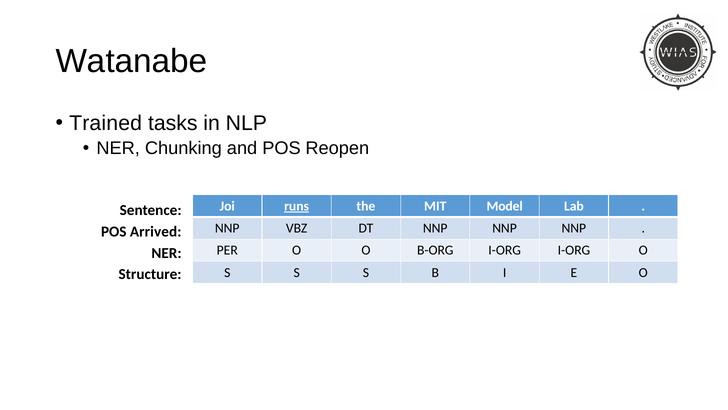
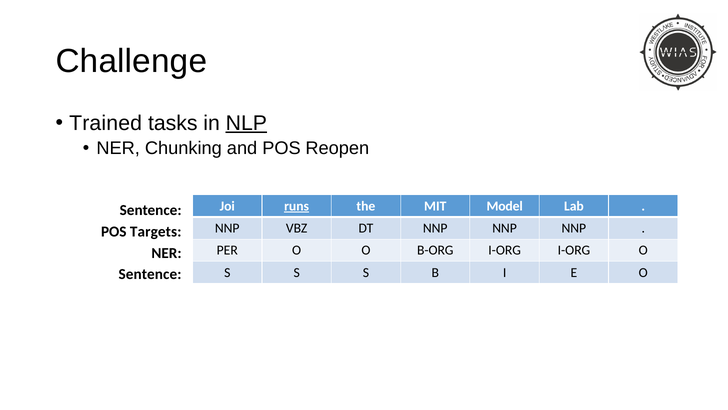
Watanabe: Watanabe -> Challenge
NLP underline: none -> present
Arrived: Arrived -> Targets
Structure at (150, 274): Structure -> Sentence
